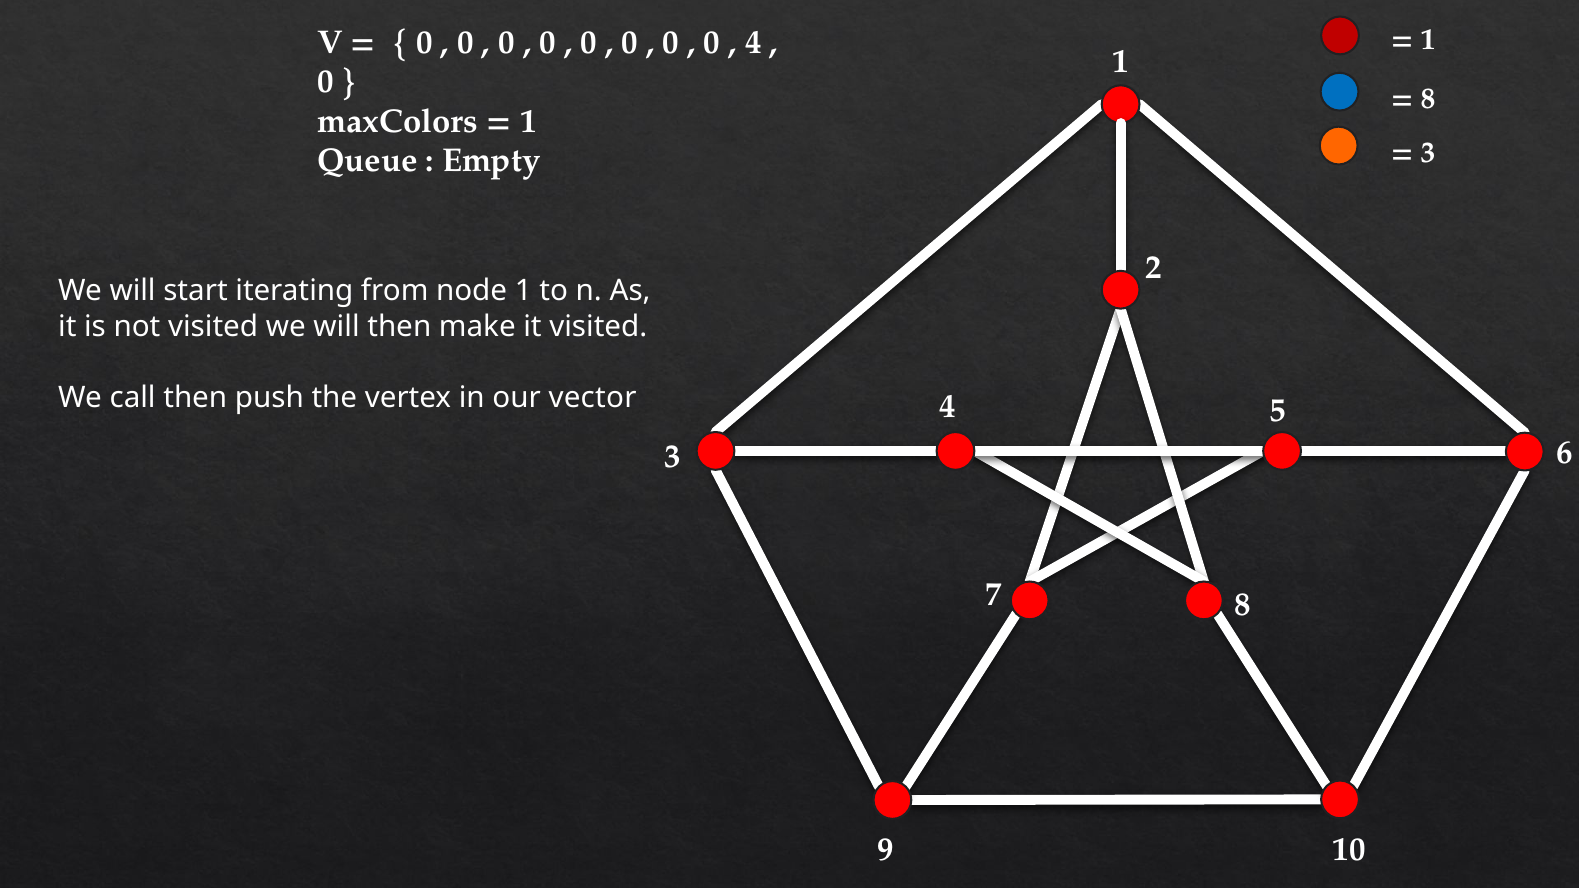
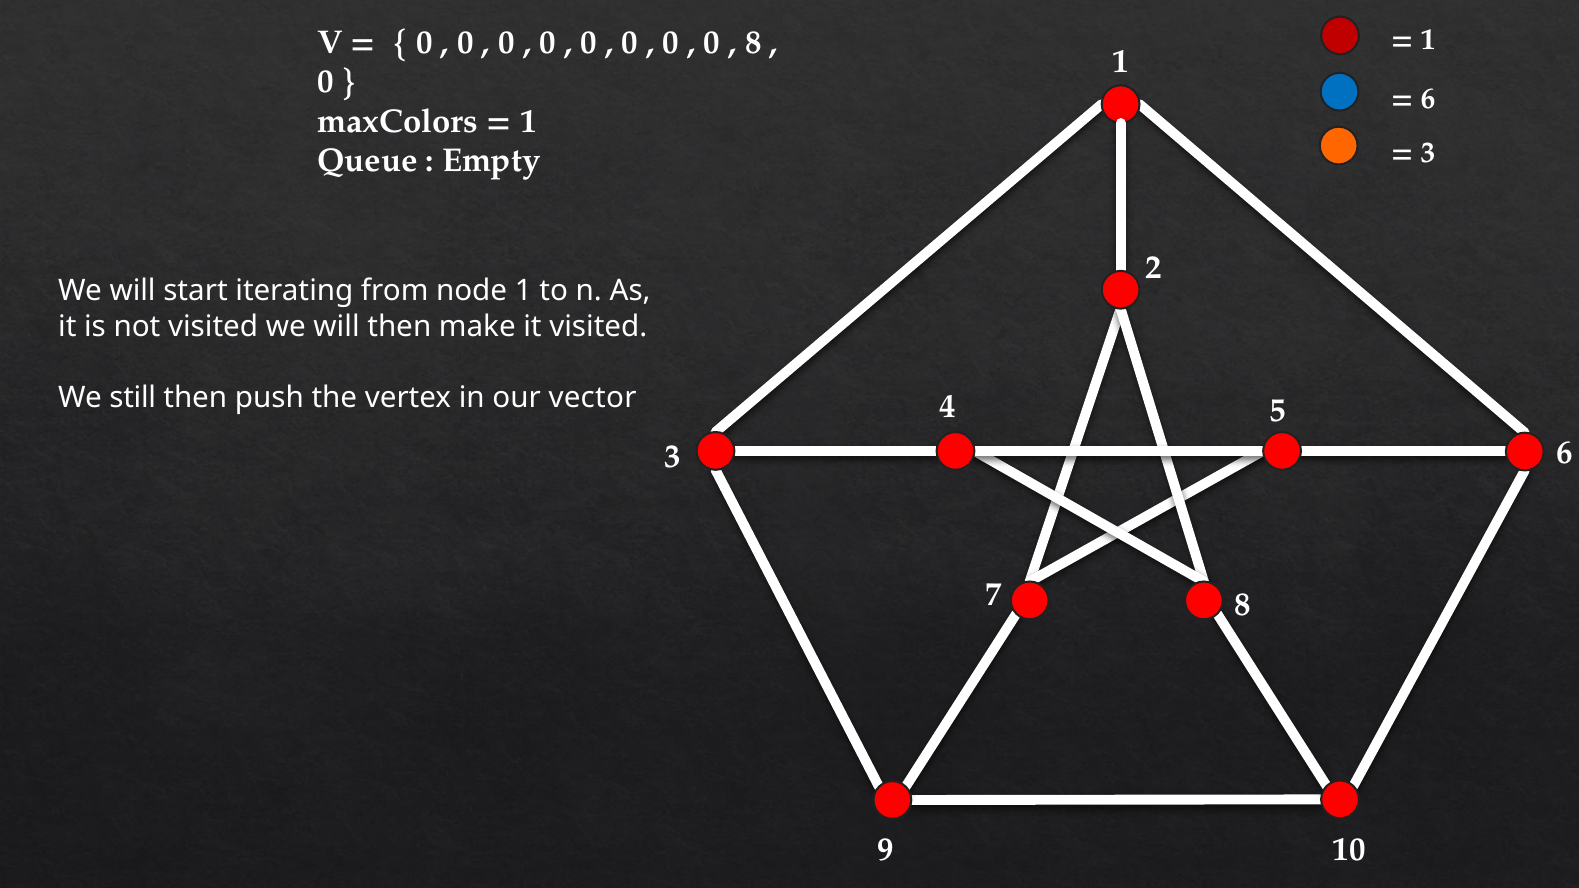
4 at (753, 42): 4 -> 8
8 at (1428, 99): 8 -> 6
call: call -> still
